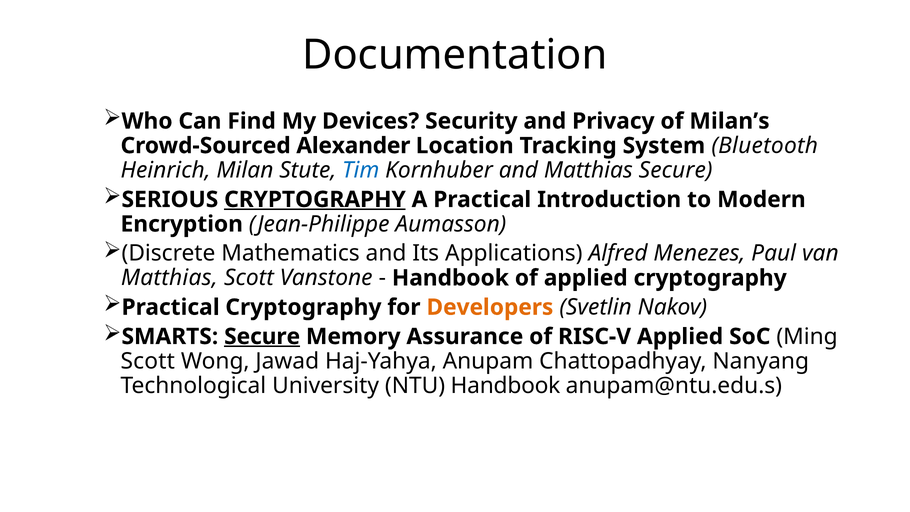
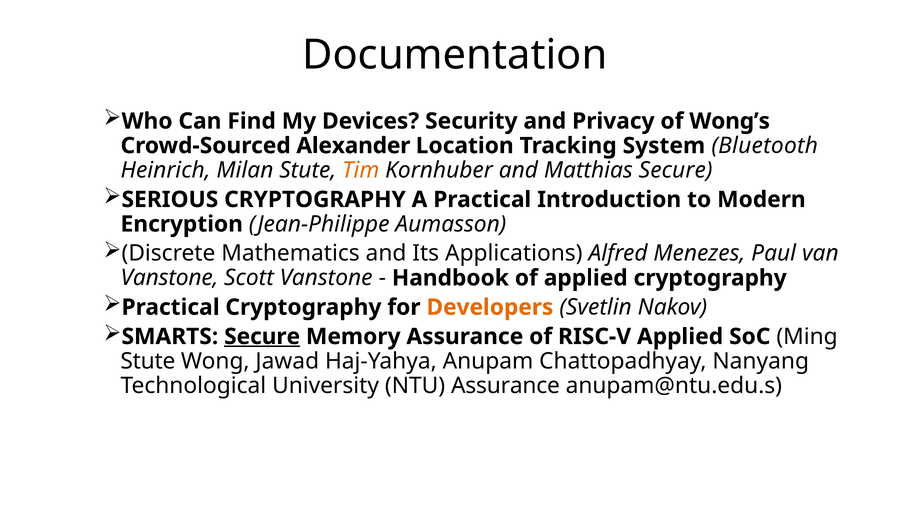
Milan’s: Milan’s -> Wong’s
Tim colour: blue -> orange
CRYPTOGRAPHY at (315, 199) underline: present -> none
Matthias at (169, 278): Matthias -> Vanstone
Scott at (148, 361): Scott -> Stute
NTU Handbook: Handbook -> Assurance
